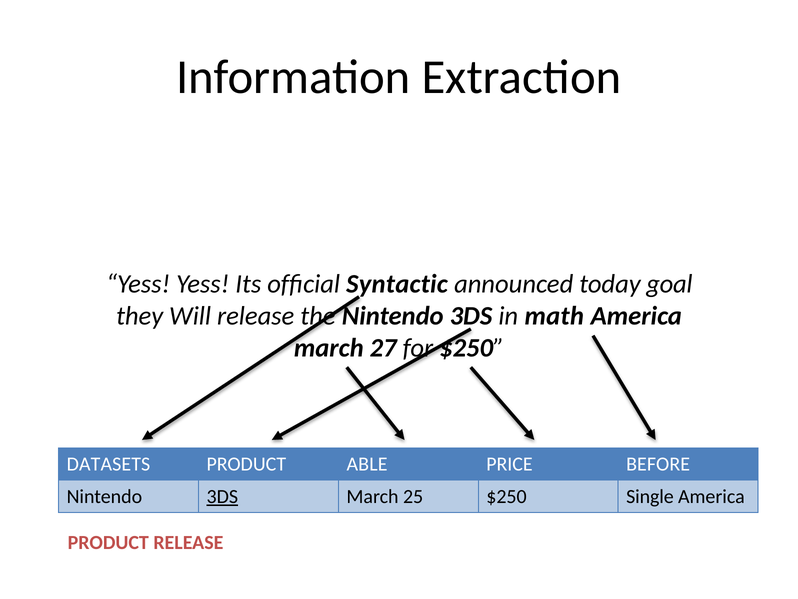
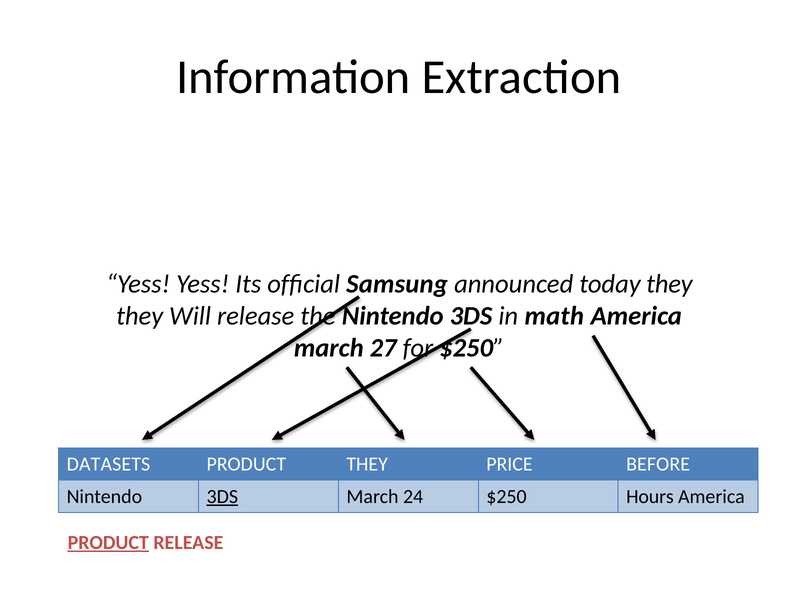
Syntactic: Syntactic -> Samsung
today goal: goal -> they
PRODUCT ABLE: ABLE -> THEY
25: 25 -> 24
Single: Single -> Hours
PRODUCT at (108, 542) underline: none -> present
